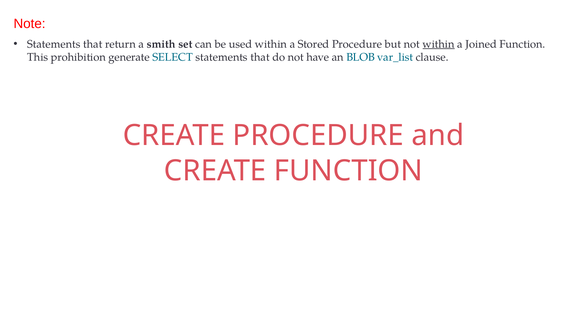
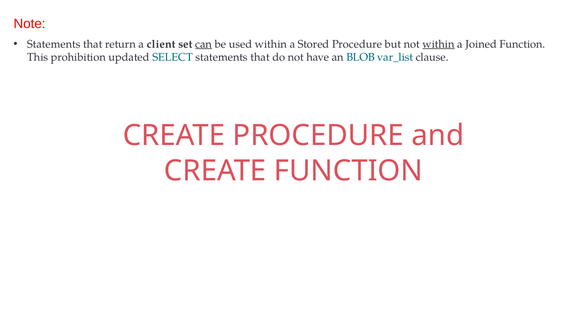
smith: smith -> client
can underline: none -> present
generate: generate -> updated
